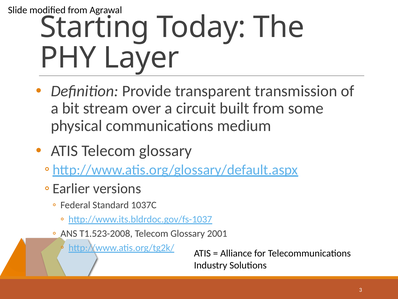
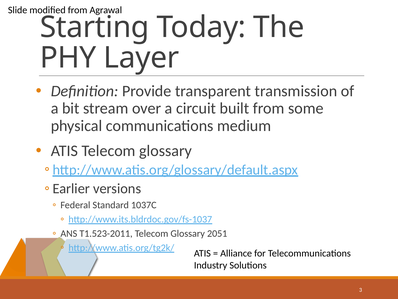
T1.523-2008: T1.523-2008 -> T1.523-2011
2001: 2001 -> 2051
